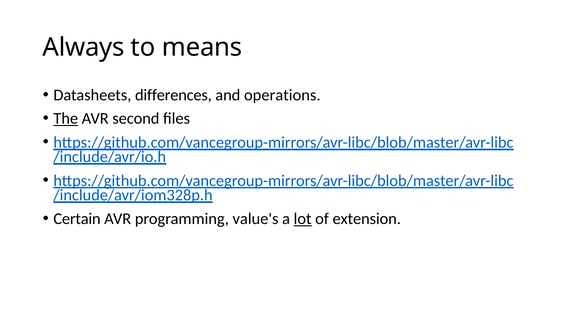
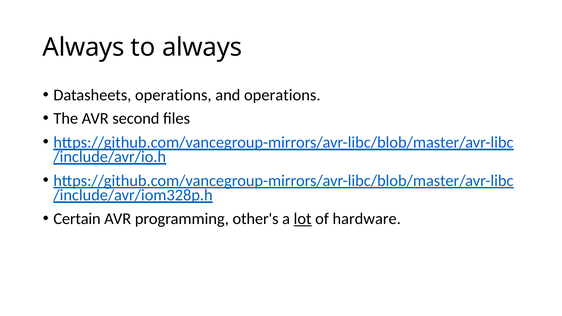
to means: means -> always
Datasheets differences: differences -> operations
The underline: present -> none
value's: value's -> other's
extension: extension -> hardware
